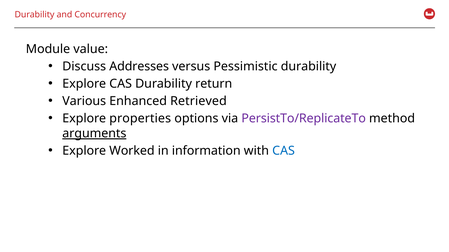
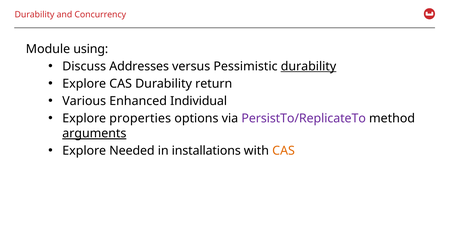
value: value -> using
durability at (309, 66) underline: none -> present
Retrieved: Retrieved -> Individual
Worked: Worked -> Needed
information: information -> installations
CAS at (284, 151) colour: blue -> orange
